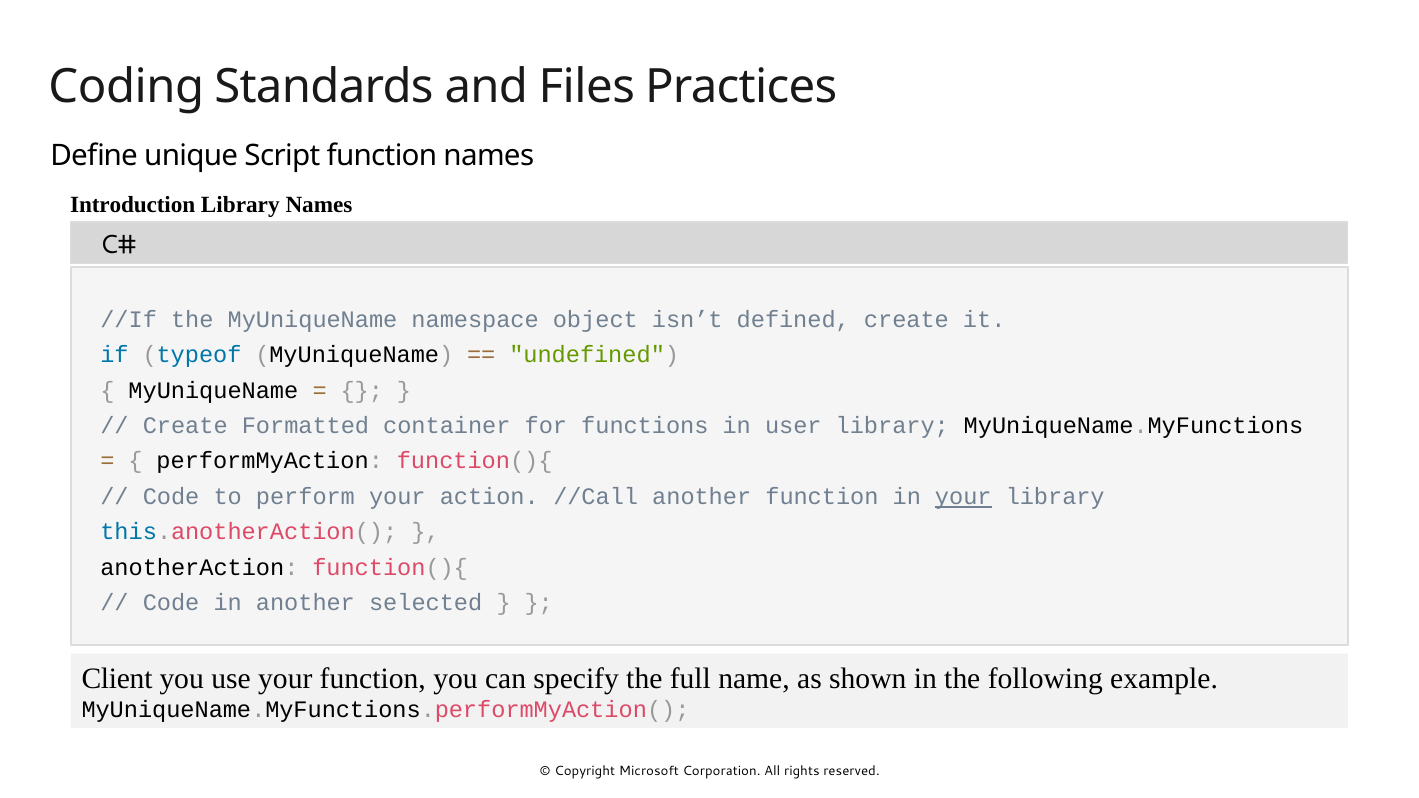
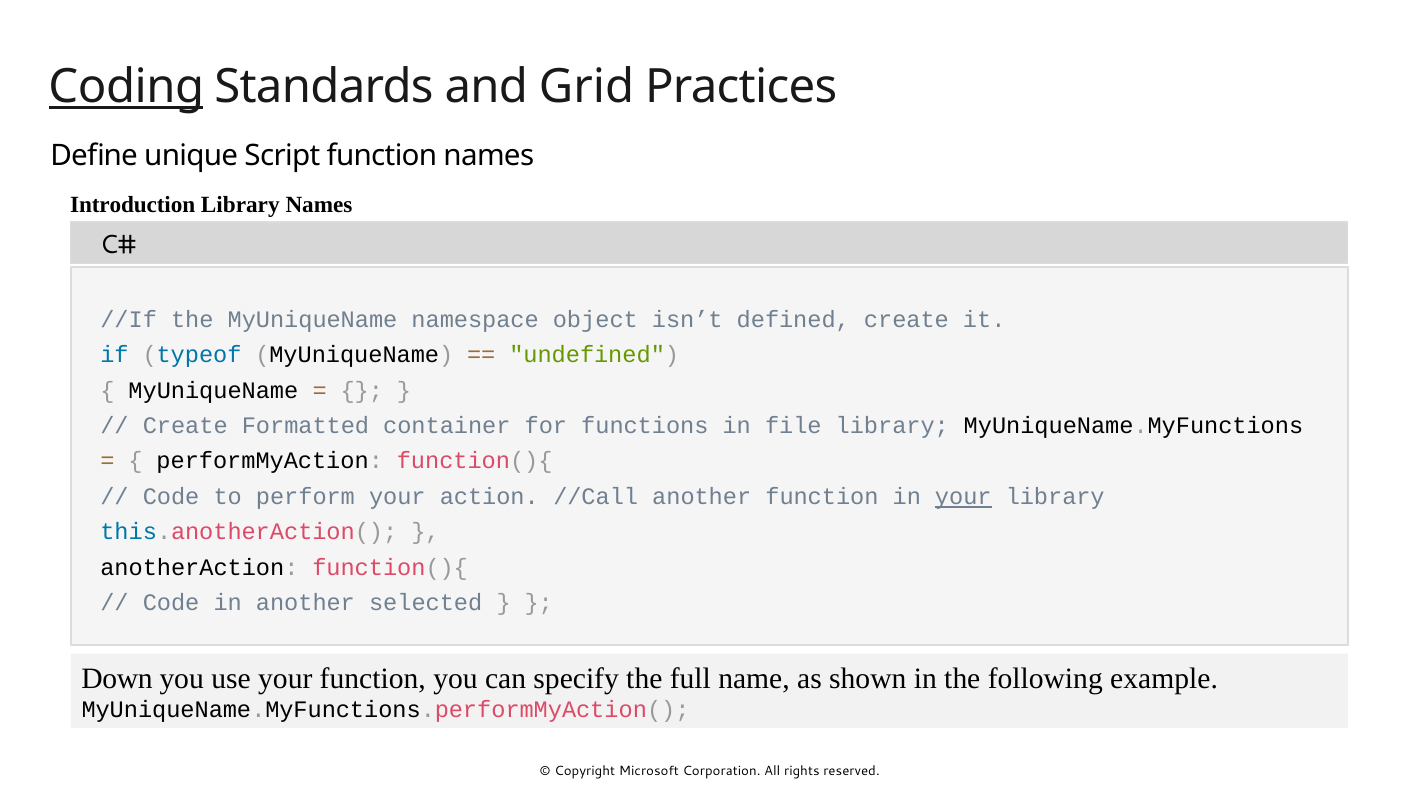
Coding underline: none -> present
Files: Files -> Grid
user: user -> file
Client: Client -> Down
